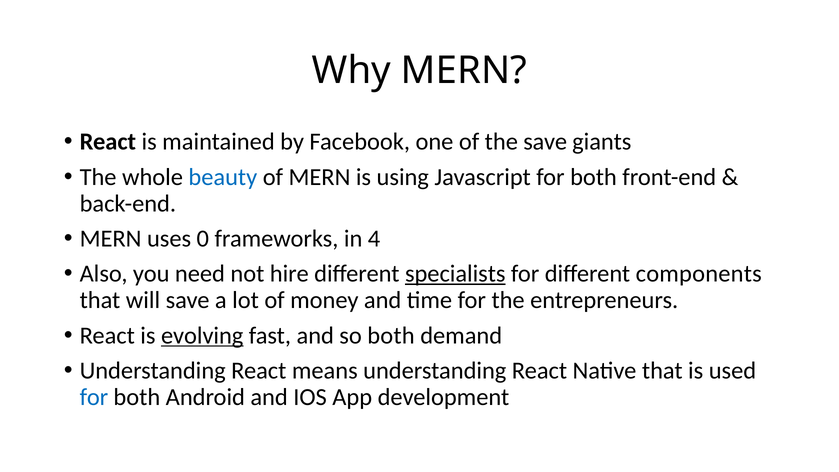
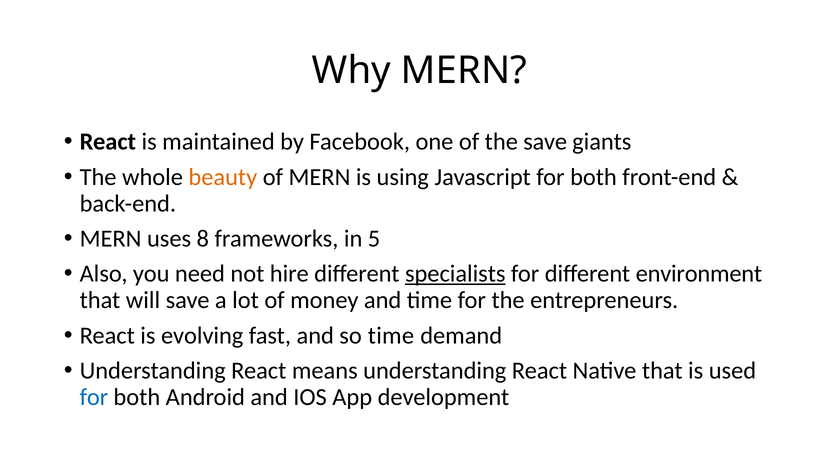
beauty colour: blue -> orange
0: 0 -> 8
4: 4 -> 5
components: components -> environment
evolving underline: present -> none
so both: both -> time
